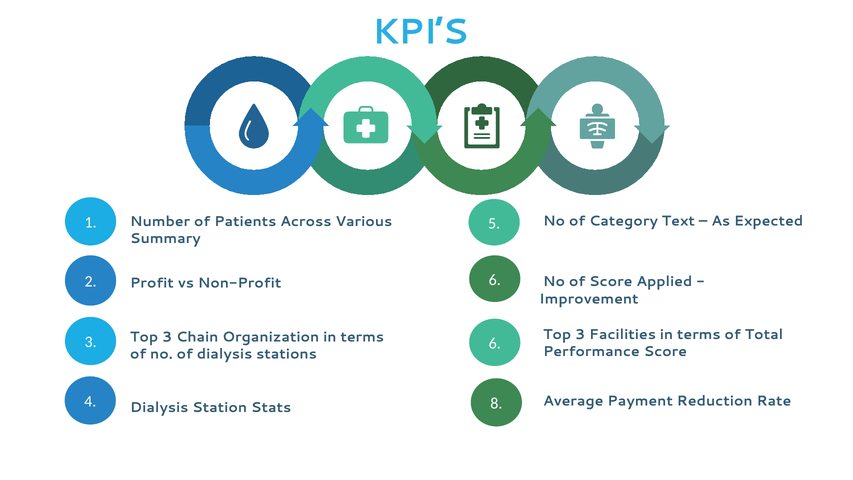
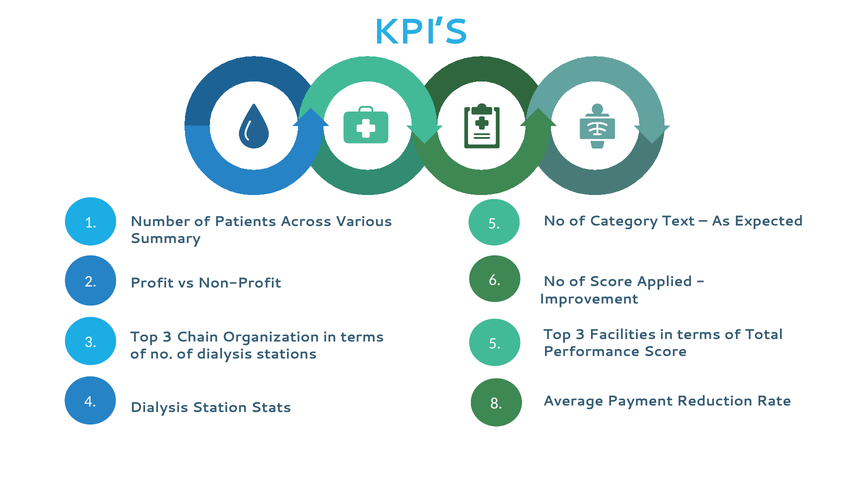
3 6: 6 -> 5
